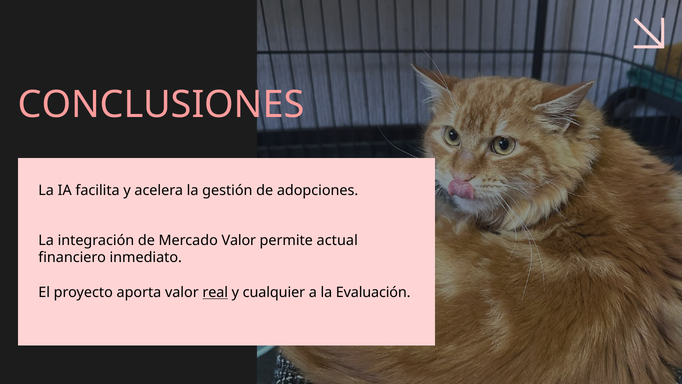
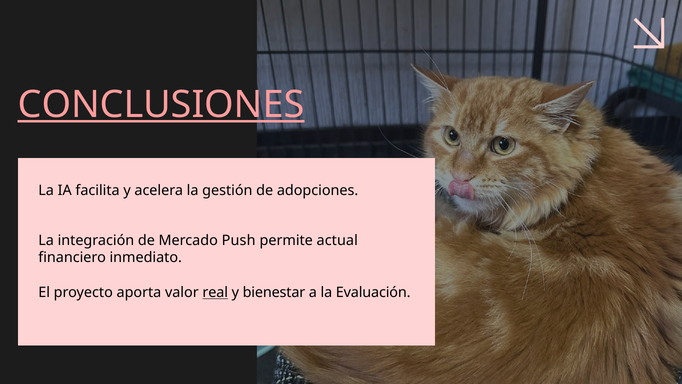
CONCLUSIONES underline: none -> present
Mercado Valor: Valor -> Push
cualquier: cualquier -> bienestar
